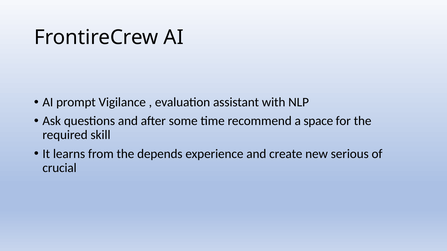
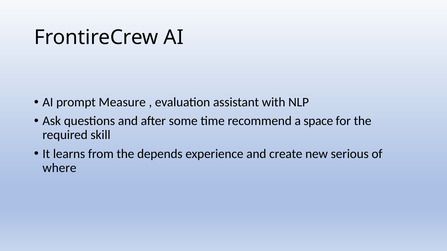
Vigilance: Vigilance -> Measure
crucial: crucial -> where
